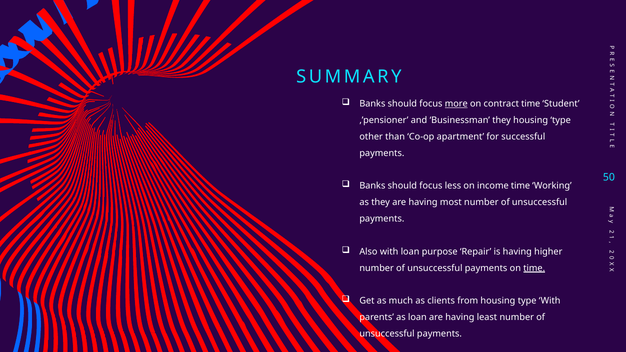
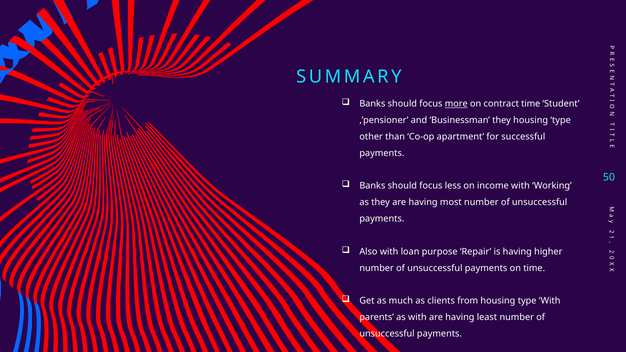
income time: time -> with
time at (534, 268) underline: present -> none
as loan: loan -> with
